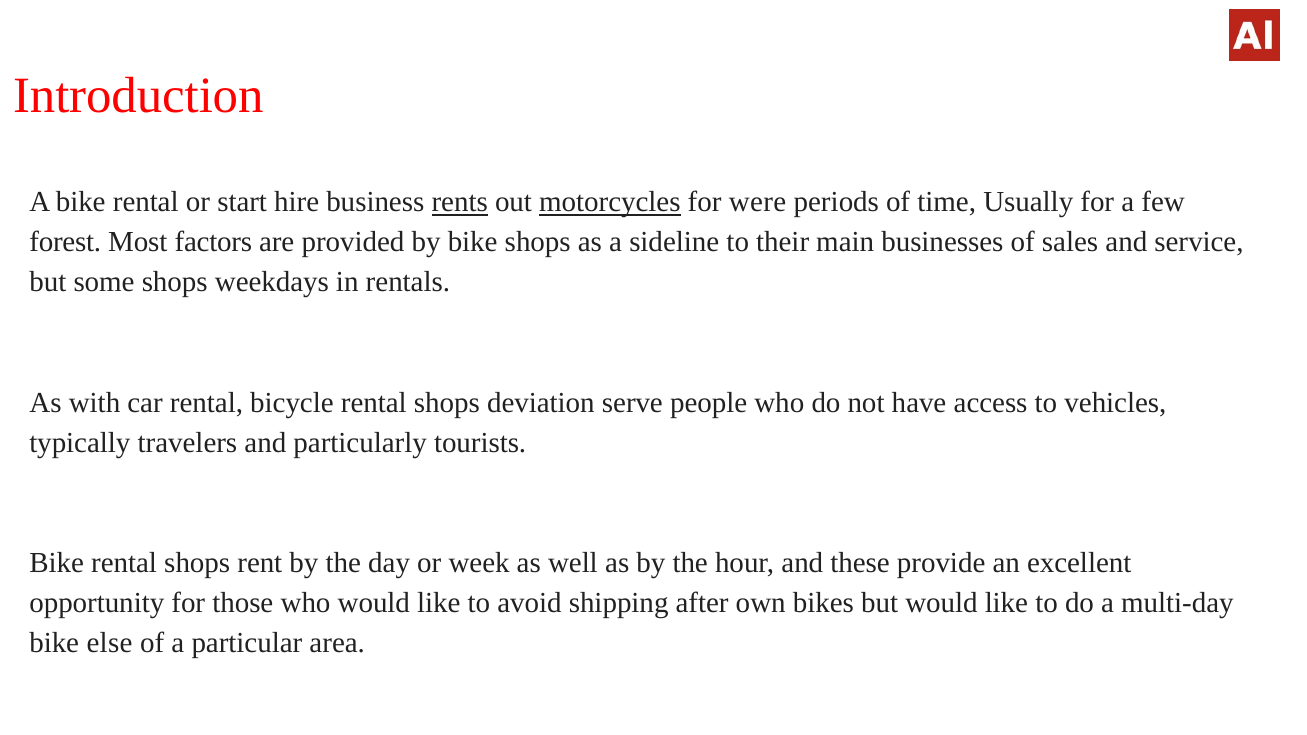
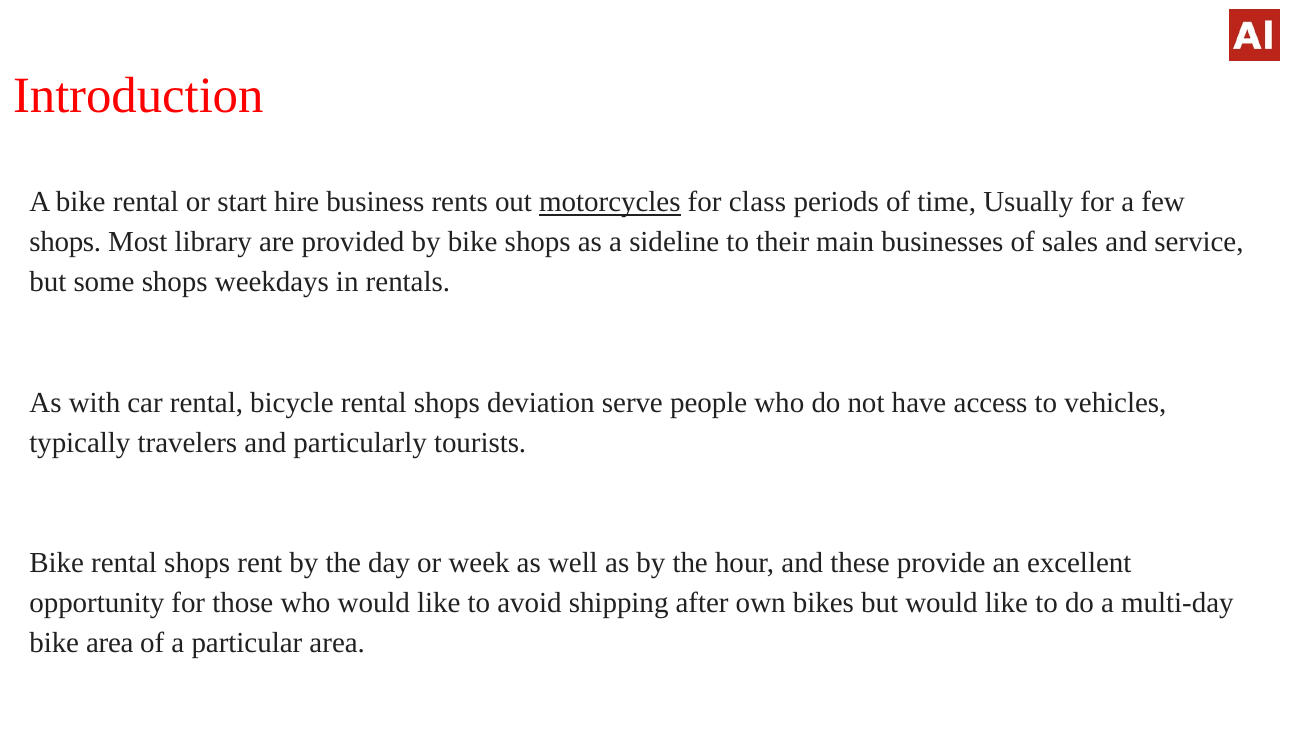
rents underline: present -> none
were: were -> class
forest at (65, 242): forest -> shops
factors: factors -> library
bike else: else -> area
